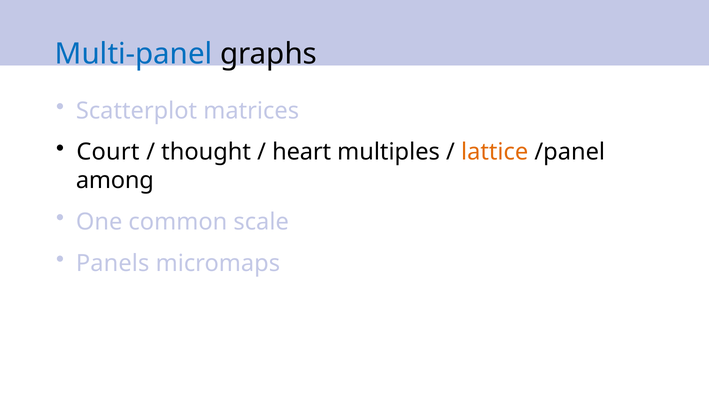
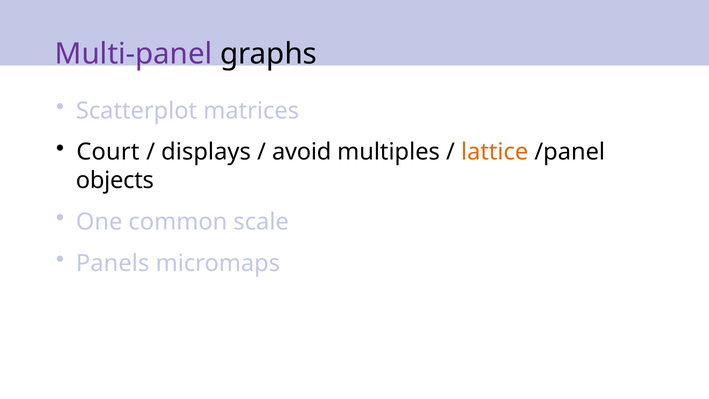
Multi-panel colour: blue -> purple
thought: thought -> displays
heart: heart -> avoid
among: among -> objects
